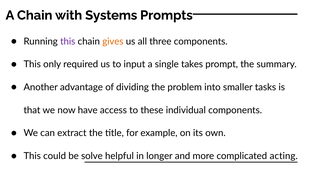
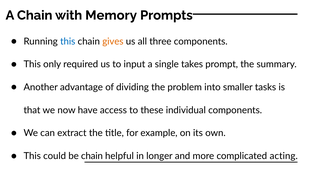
Systems: Systems -> Memory
this at (68, 41) colour: purple -> blue
be solve: solve -> chain
